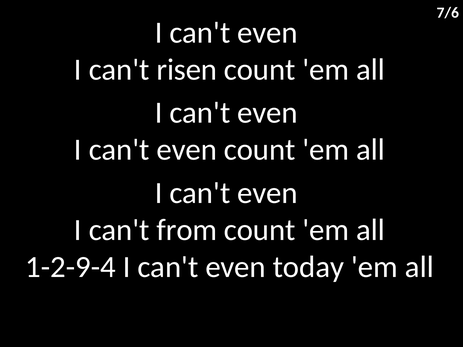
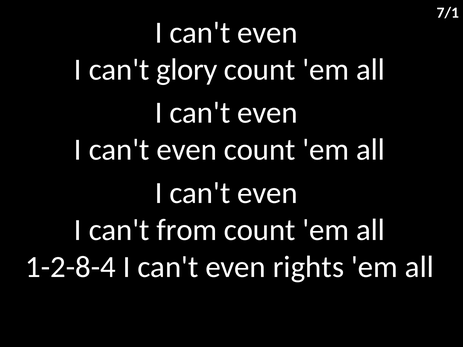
7/6: 7/6 -> 7/1
risen: risen -> glory
1-2-9-4: 1-2-9-4 -> 1-2-8-4
today: today -> rights
